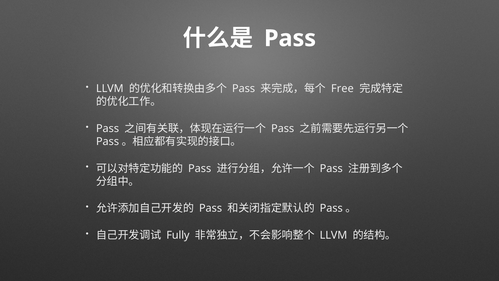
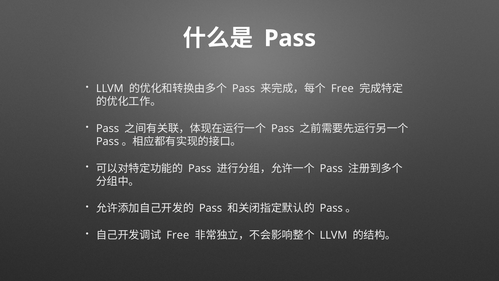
Fully at (178, 235): Fully -> Free
